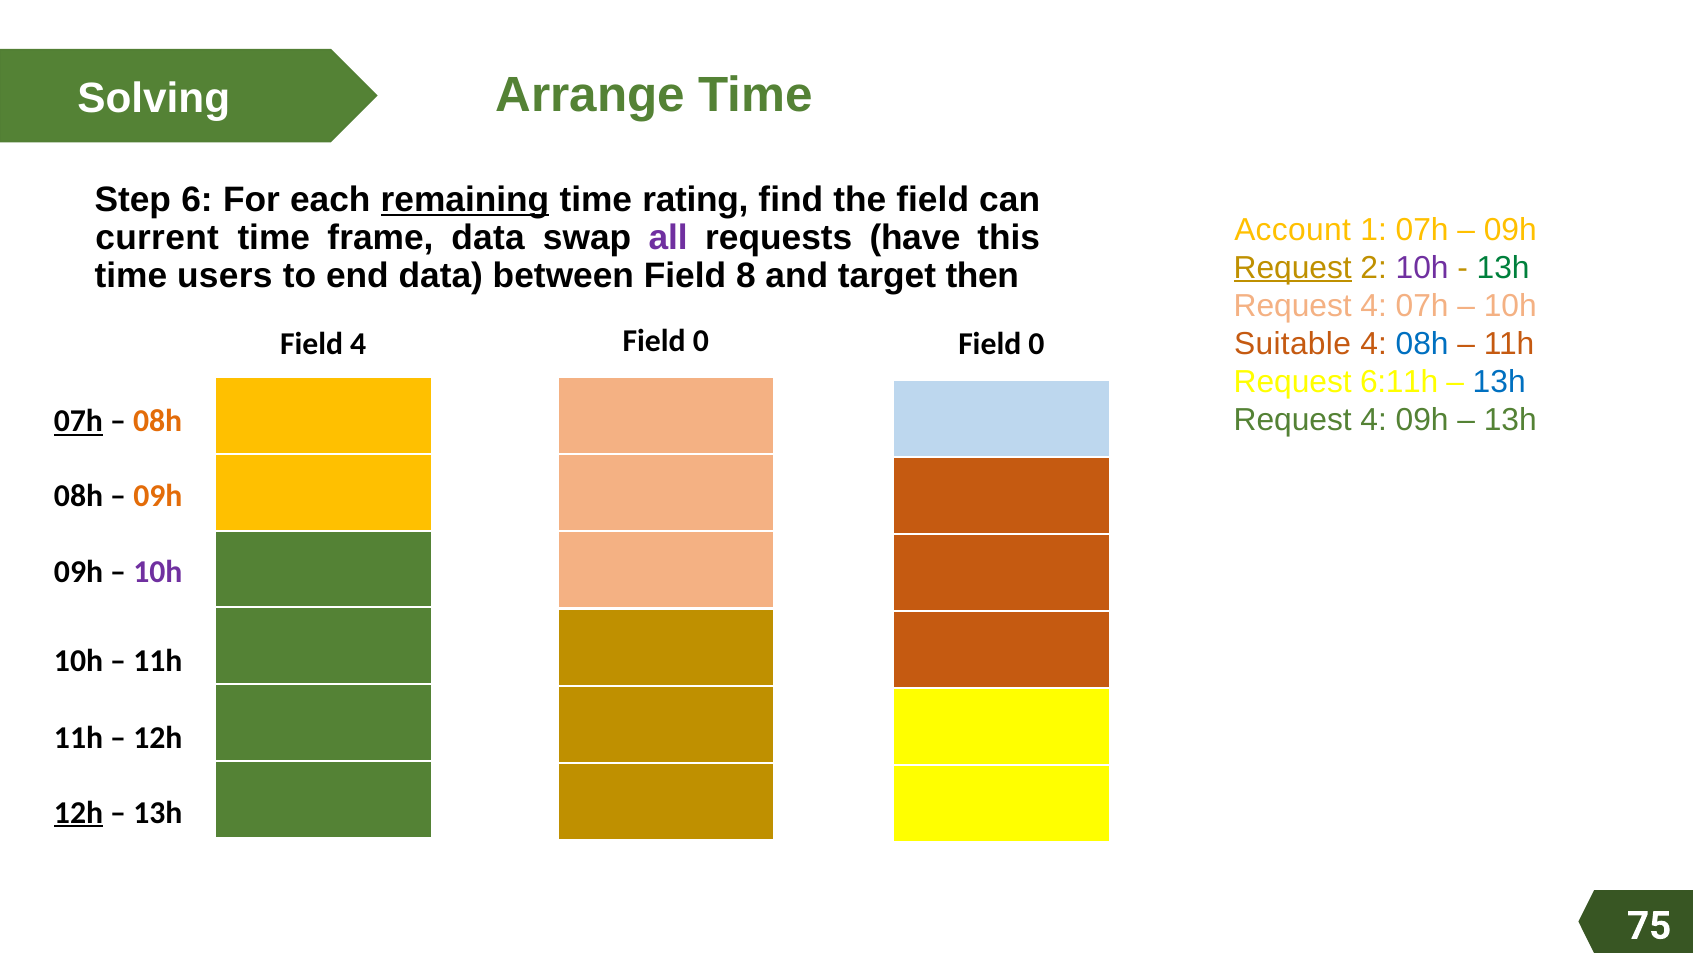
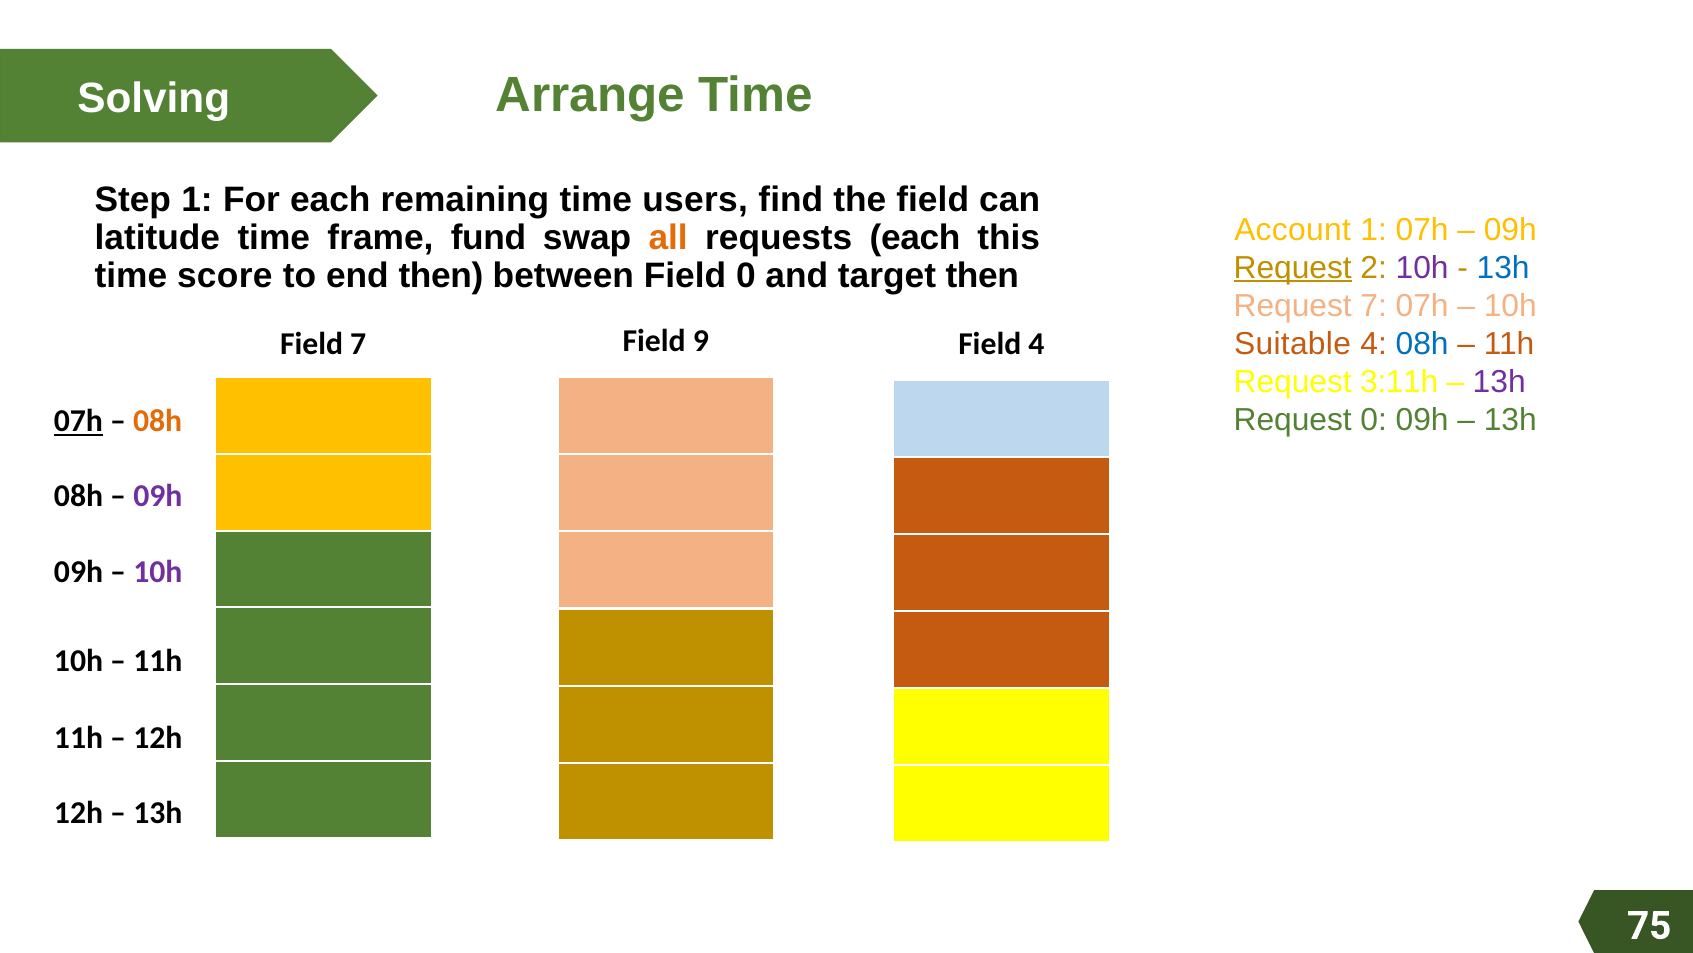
Step 6: 6 -> 1
remaining underline: present -> none
rating: rating -> users
current: current -> latitude
frame data: data -> fund
all colour: purple -> orange
requests have: have -> each
13h at (1503, 267) colour: green -> blue
users: users -> score
end data: data -> then
Field 8: 8 -> 0
4 at (1374, 306): 4 -> 7
Field 4: 4 -> 7
0 at (701, 341): 0 -> 9
0 at (1036, 344): 0 -> 4
6:11h: 6:11h -> 3:11h
13h at (1499, 382) colour: blue -> purple
4 at (1374, 420): 4 -> 0
09h at (158, 496) colour: orange -> purple
12h at (79, 812) underline: present -> none
